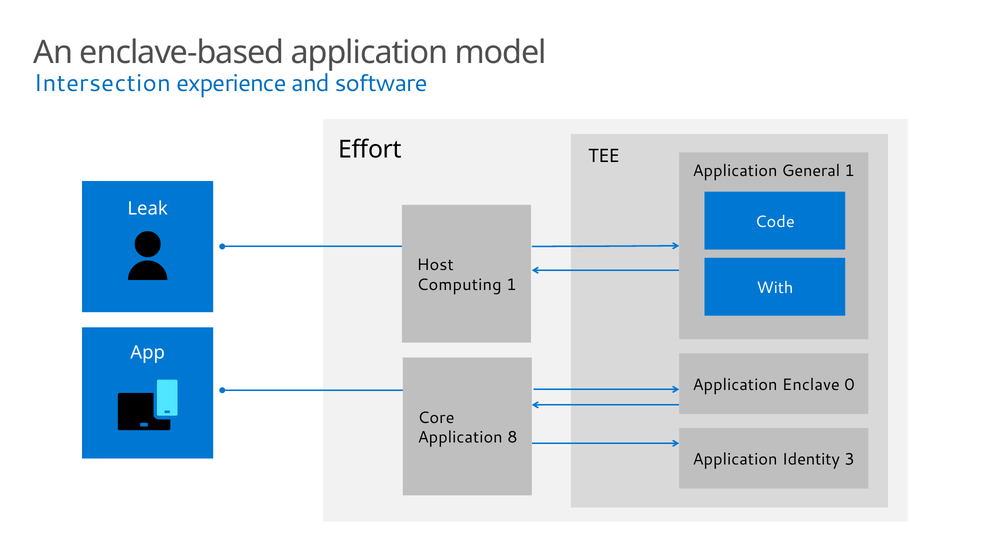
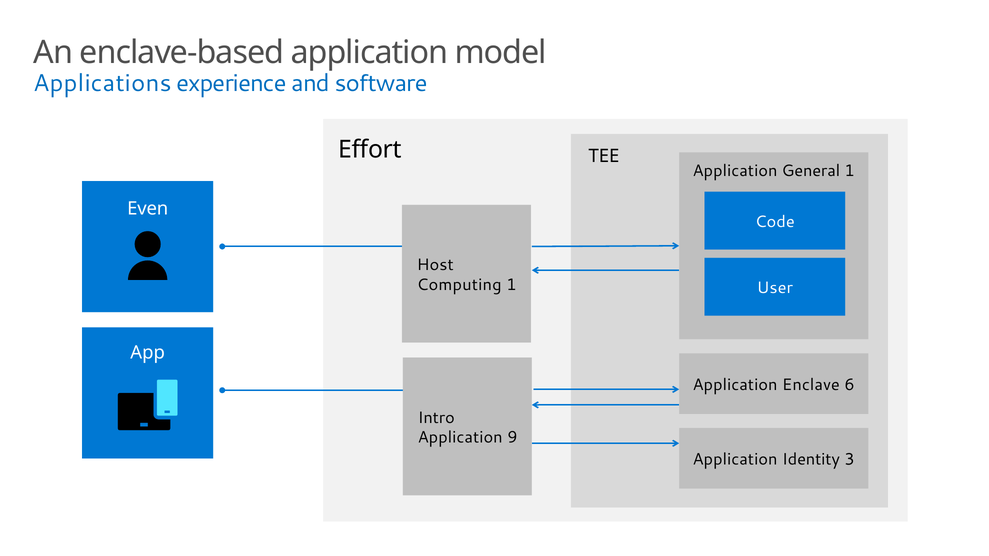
Intersection: Intersection -> Applications
Leak: Leak -> Even
With: With -> User
0: 0 -> 6
Core: Core -> Intro
8: 8 -> 9
